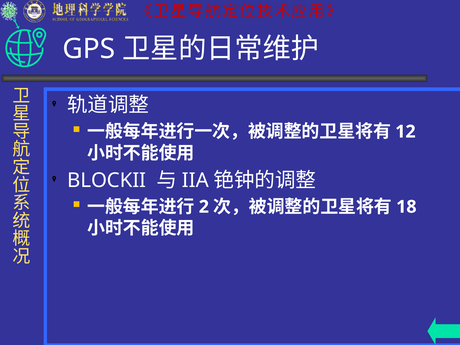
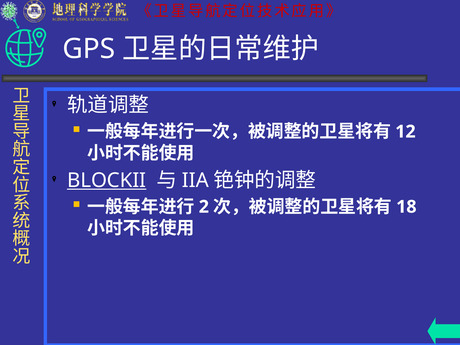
BLOCKII underline: none -> present
